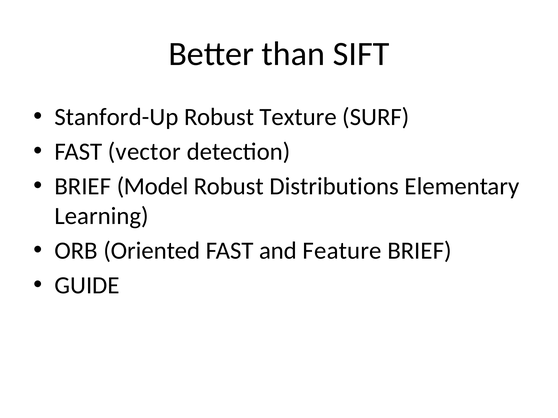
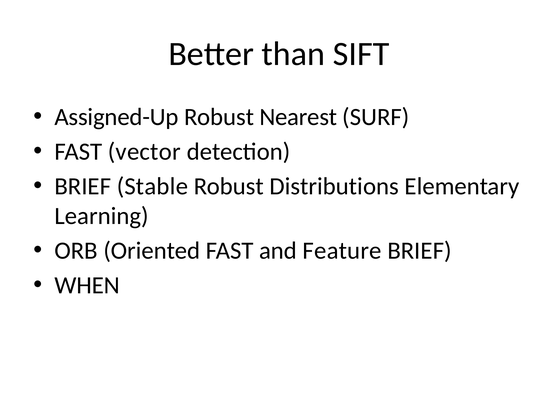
Stanford-Up: Stanford-Up -> Assigned-Up
Texture: Texture -> Nearest
Model: Model -> Stable
GUIDE: GUIDE -> WHEN
